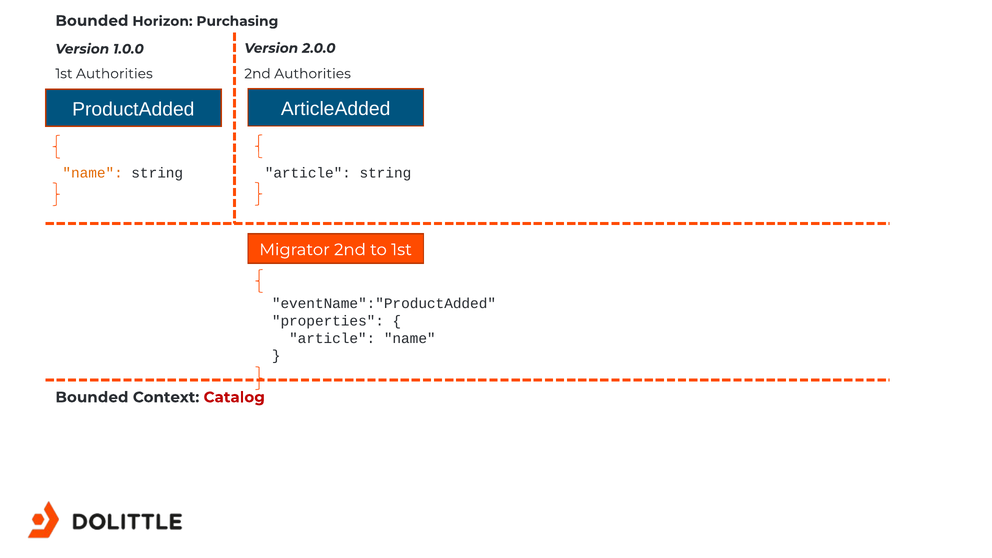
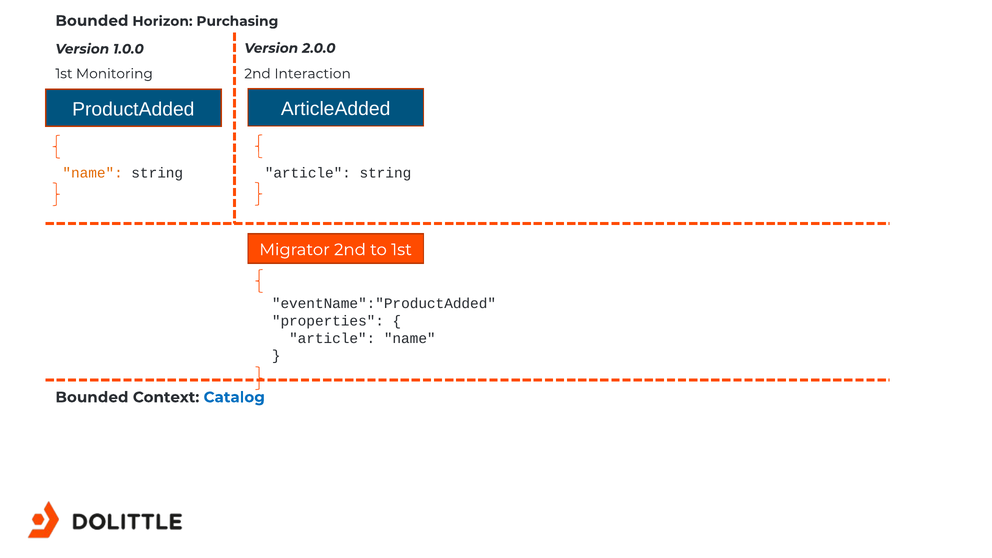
1st Authorities: Authorities -> Monitoring
2nd Authorities: Authorities -> Interaction
Catalog colour: red -> blue
